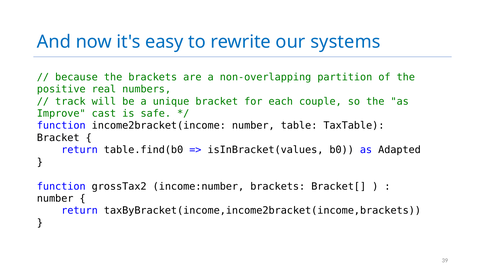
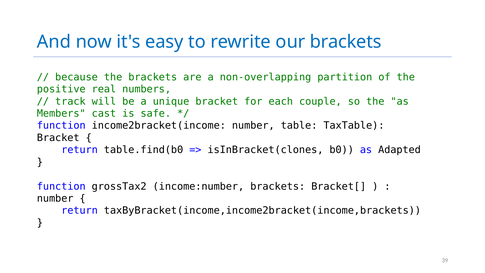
our systems: systems -> brackets
Improve: Improve -> Members
isInBracket(values: isInBracket(values -> isInBracket(clones
